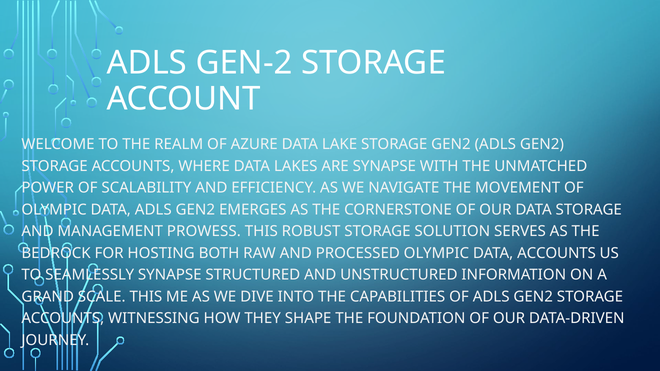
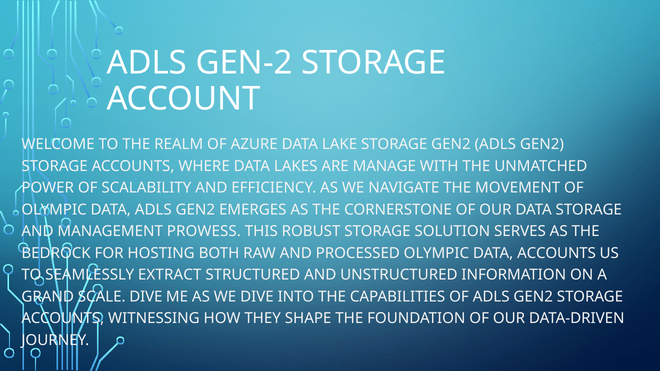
ARE SYNAPSE: SYNAPSE -> MANAGE
SEAMLESSLY SYNAPSE: SYNAPSE -> EXTRACT
SCALE THIS: THIS -> DIVE
